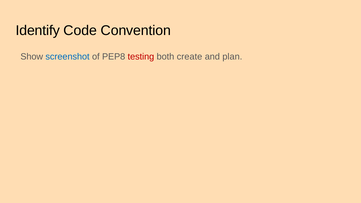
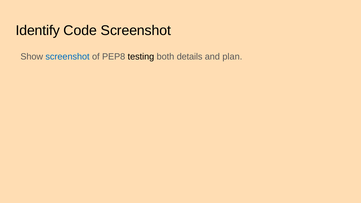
Code Convention: Convention -> Screenshot
testing colour: red -> black
create: create -> details
